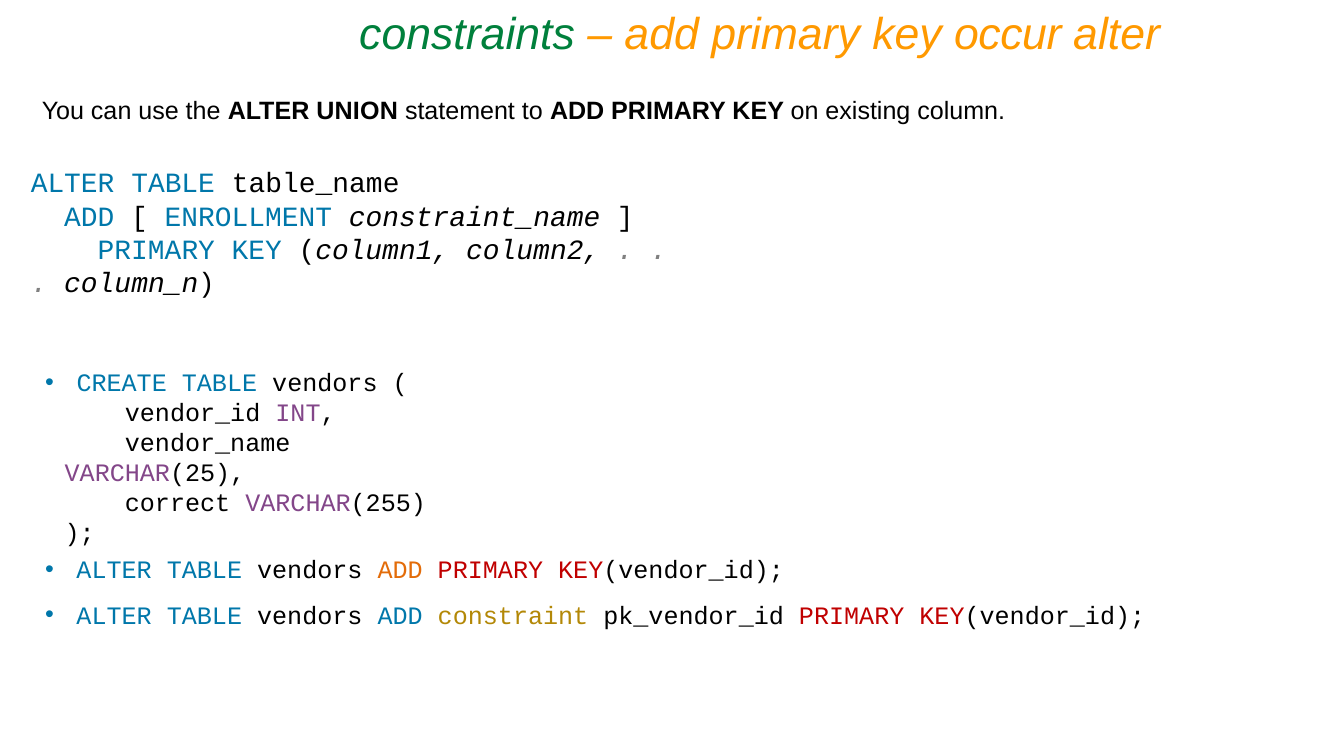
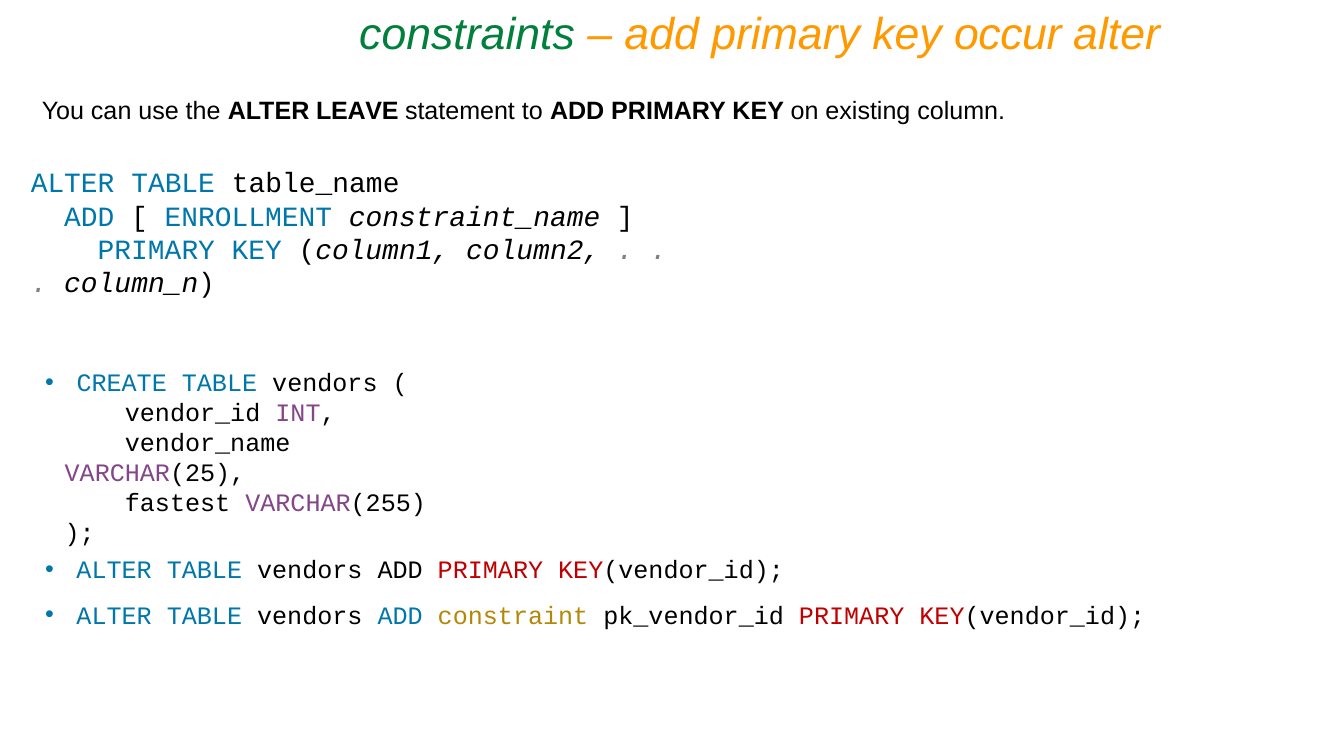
UNION: UNION -> LEAVE
correct: correct -> fastest
ADD at (400, 571) colour: orange -> black
